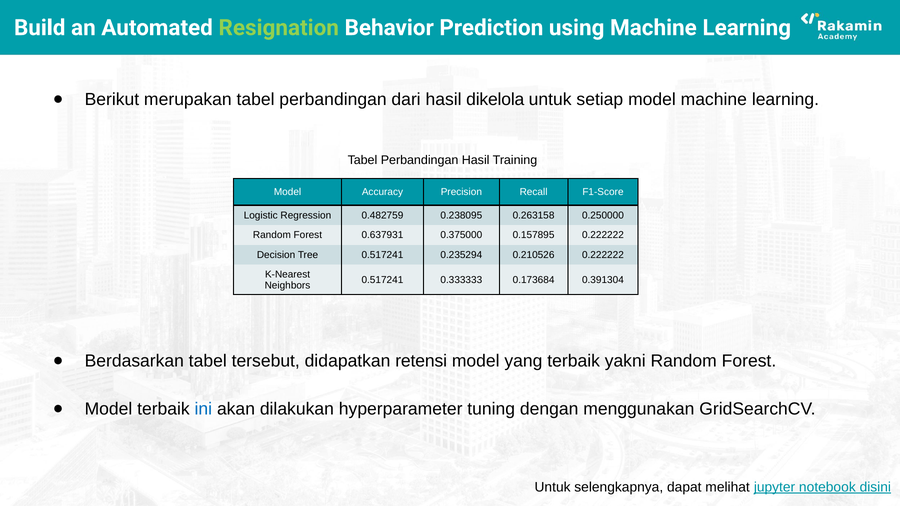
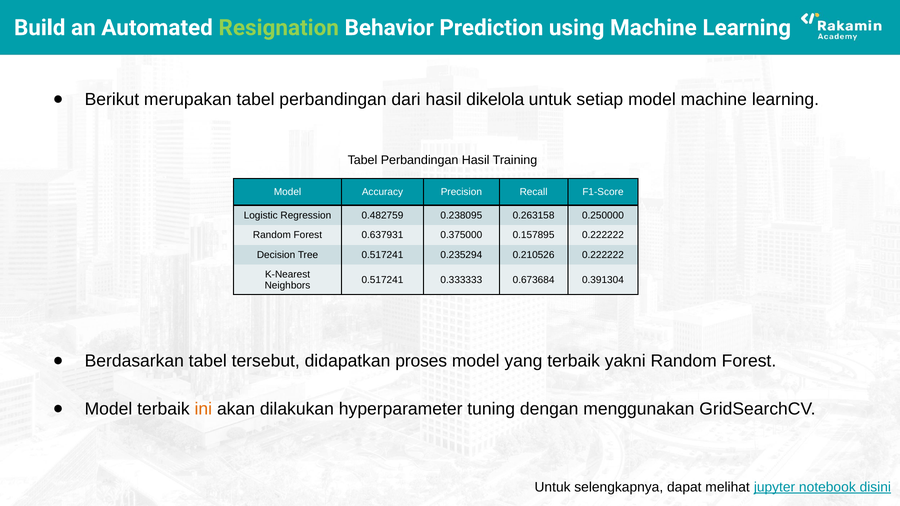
0.173684: 0.173684 -> 0.673684
retensi: retensi -> proses
ini colour: blue -> orange
